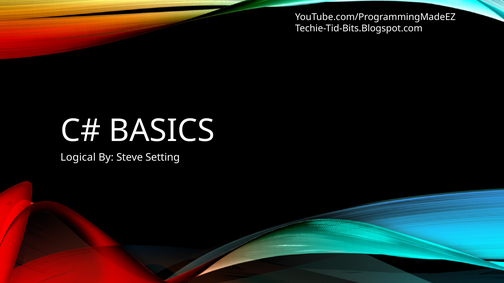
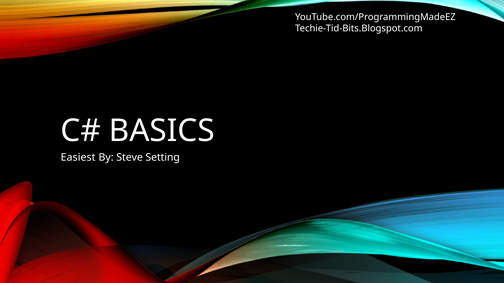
Logical: Logical -> Easiest
